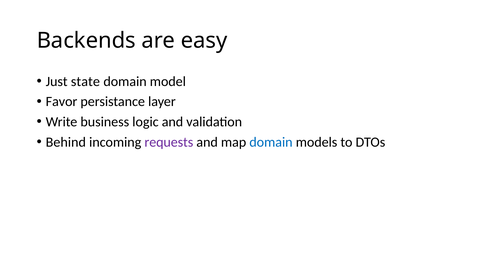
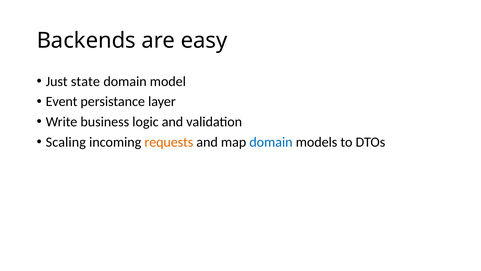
Favor: Favor -> Event
Behind: Behind -> Scaling
requests colour: purple -> orange
